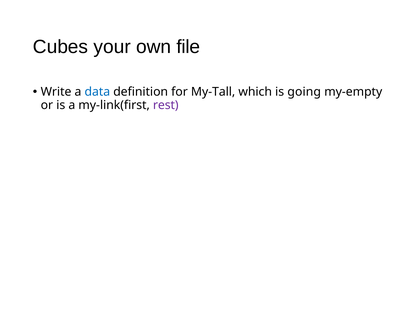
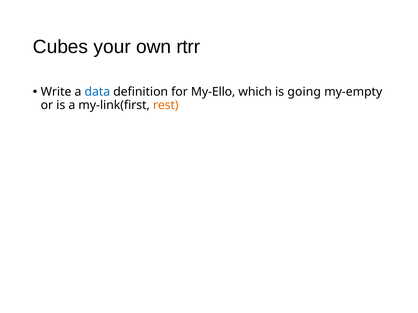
file: file -> rtrr
My-Tall: My-Tall -> My-Ello
rest colour: purple -> orange
